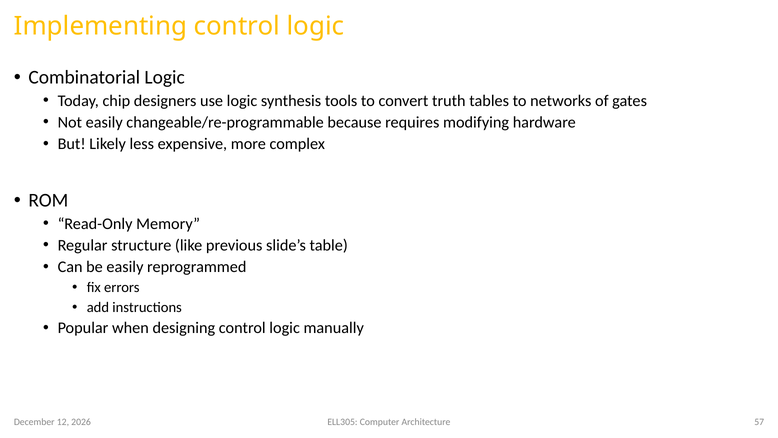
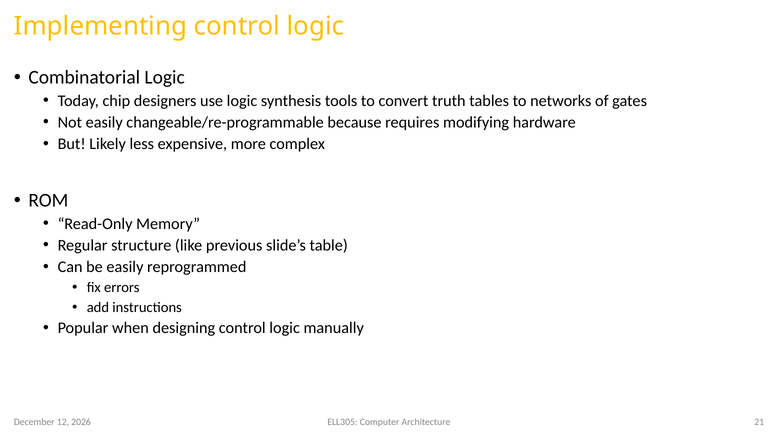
57: 57 -> 21
